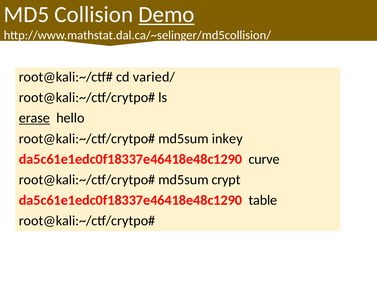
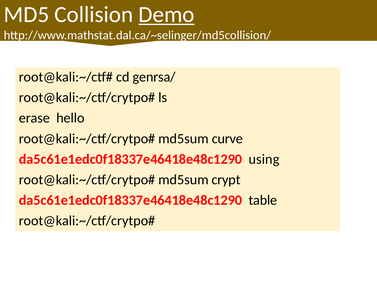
varied/: varied/ -> genrsa/
erase underline: present -> none
inkey: inkey -> curve
curve: curve -> using
